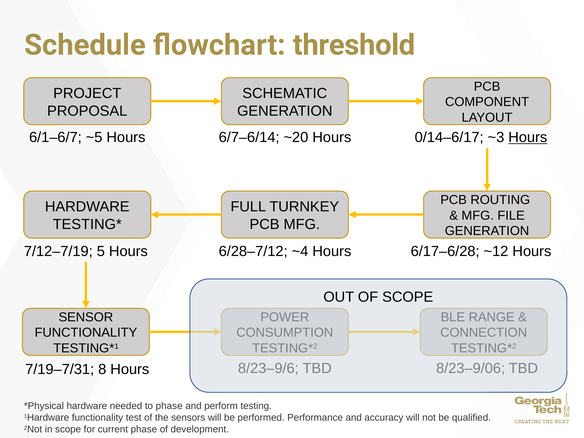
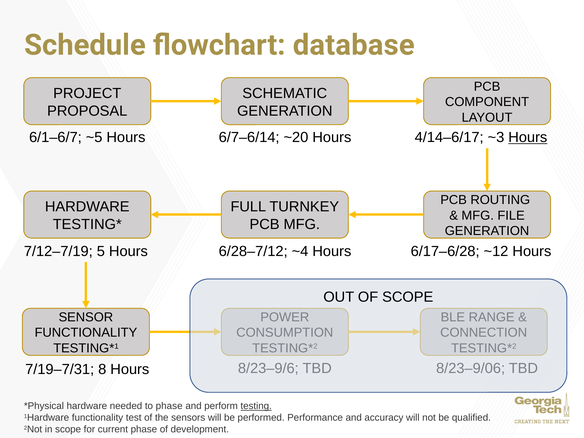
threshold: threshold -> database
0/14–6/17: 0/14–6/17 -> 4/14–6/17
testing underline: none -> present
